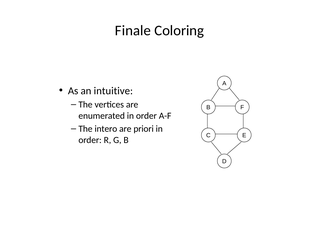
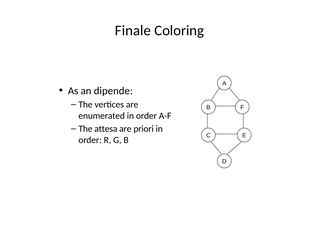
intuitive: intuitive -> dipende
intero: intero -> attesa
